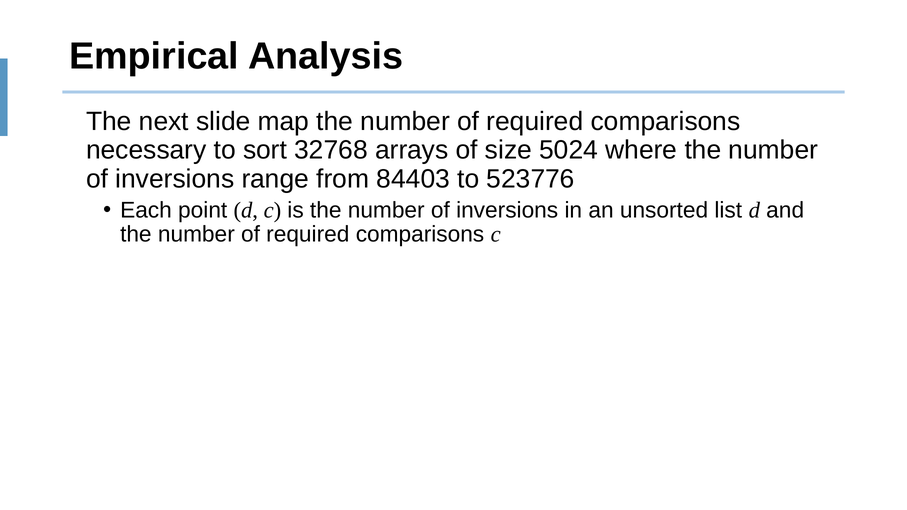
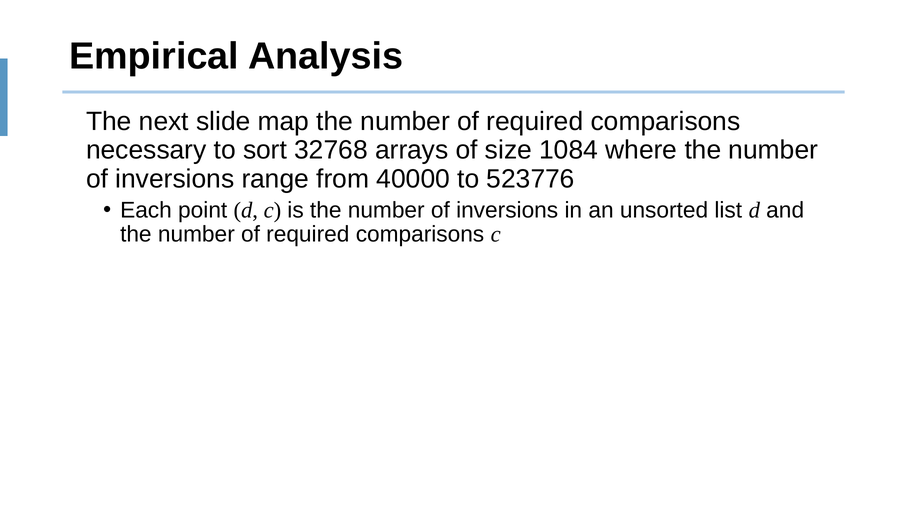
5024: 5024 -> 1084
84403: 84403 -> 40000
